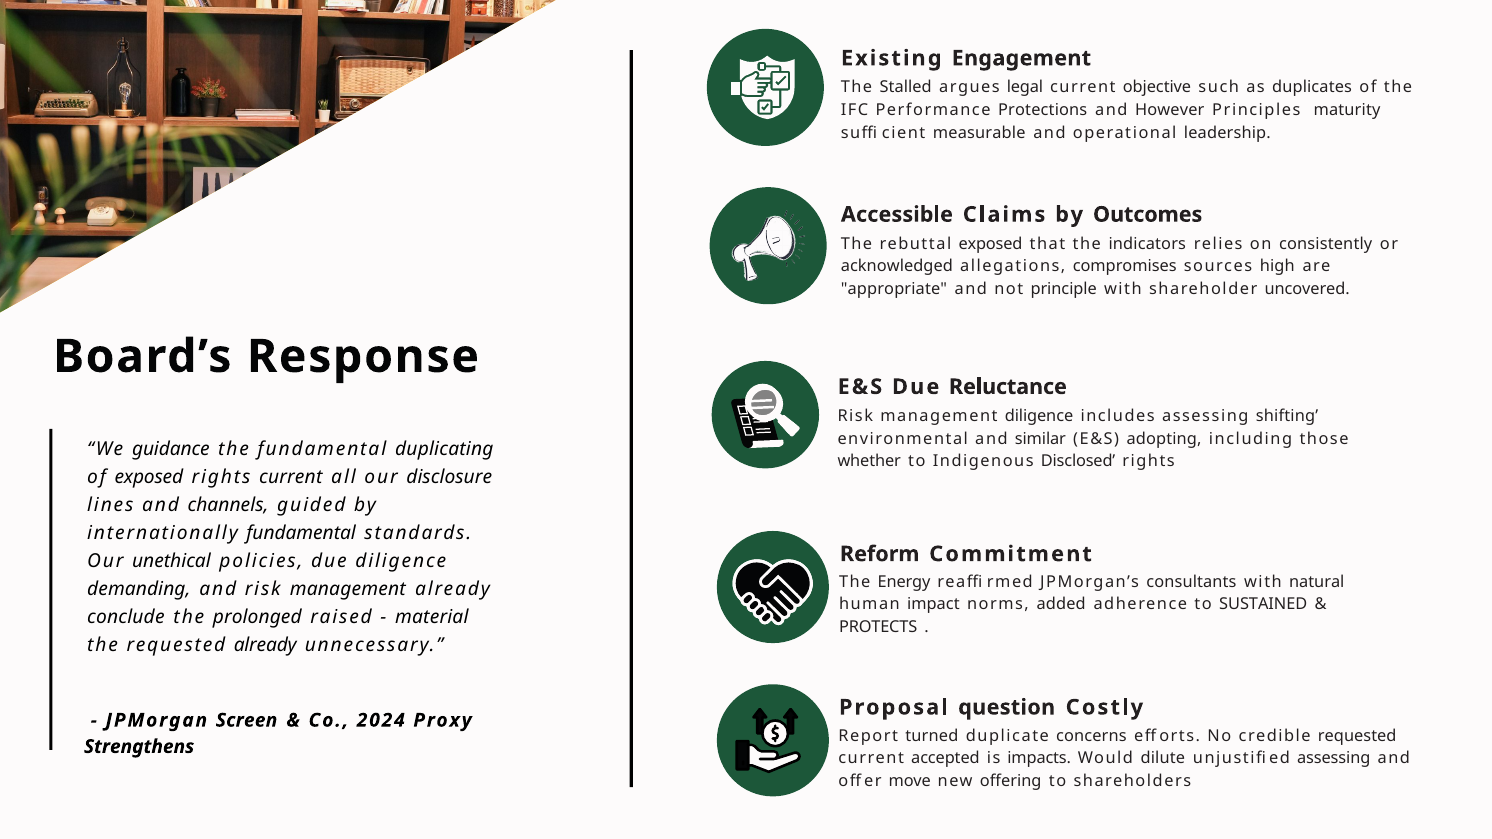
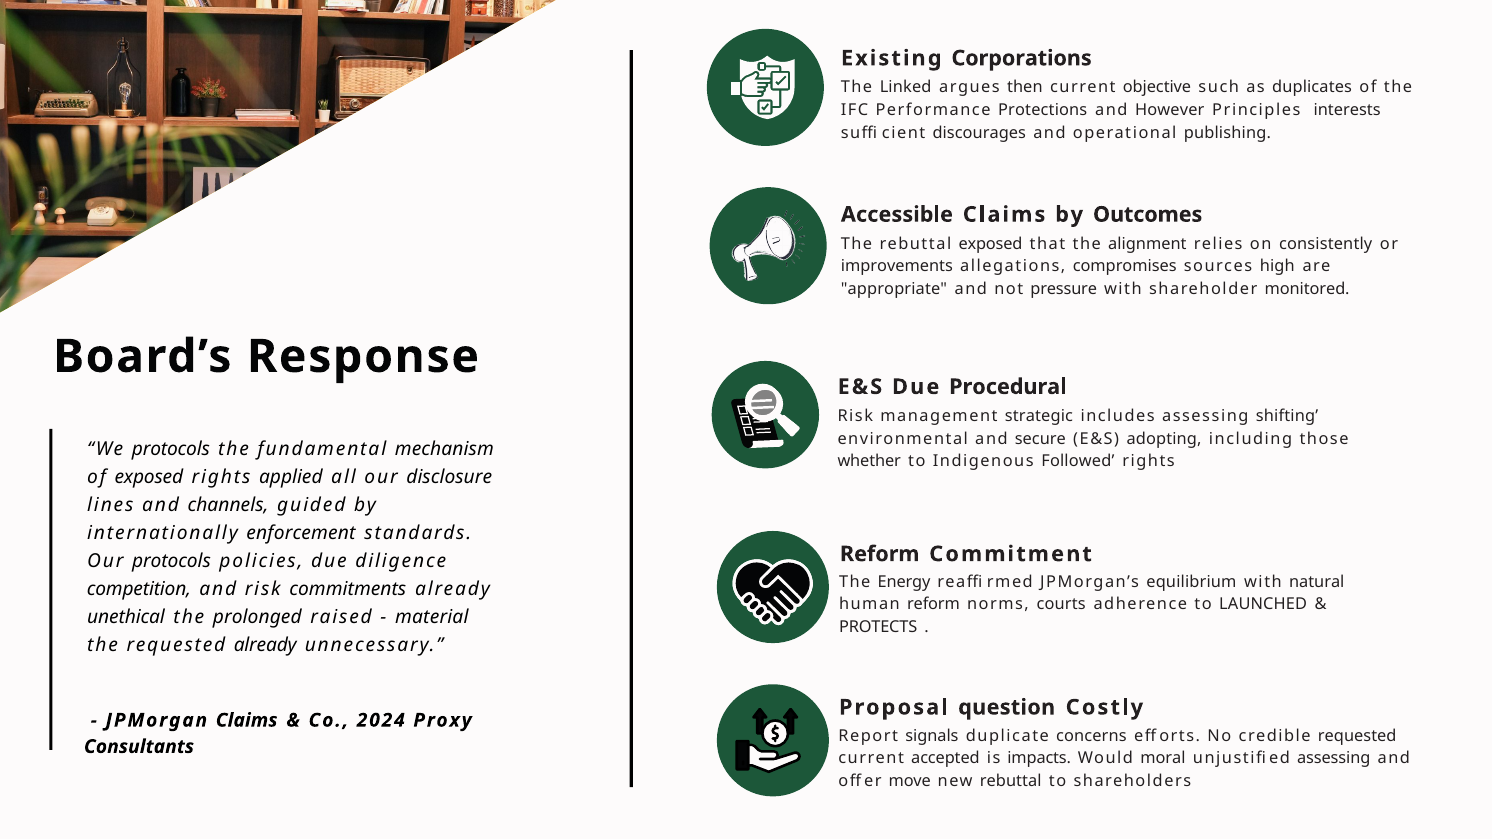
Engagement: Engagement -> Corporations
Stalled: Stalled -> Linked
legal: legal -> then
maturity: maturity -> interests
measurable: measurable -> discourages
leadership: leadership -> publishing
indicators: indicators -> alignment
acknowledged: acknowledged -> improvements
principle: principle -> pressure
uncovered: uncovered -> monitored
Reluctance: Reluctance -> Procedural
management diligence: diligence -> strategic
similar: similar -> secure
We guidance: guidance -> protocols
duplicating: duplicating -> mechanism
Disclosed: Disclosed -> Followed
rights current: current -> applied
internationally fundamental: fundamental -> enforcement
Our unethical: unethical -> protocols
consultants: consultants -> equilibrium
demanding: demanding -> competition
and risk management: management -> commitments
human impact: impact -> reform
added: added -> courts
SUSTAINED: SUSTAINED -> LAUNCHED
conclude: conclude -> unethical
JPMorgan Screen: Screen -> Claims
turned: turned -> signals
Strengthens: Strengthens -> Consultants
dilute: dilute -> moral
new offering: offering -> rebuttal
